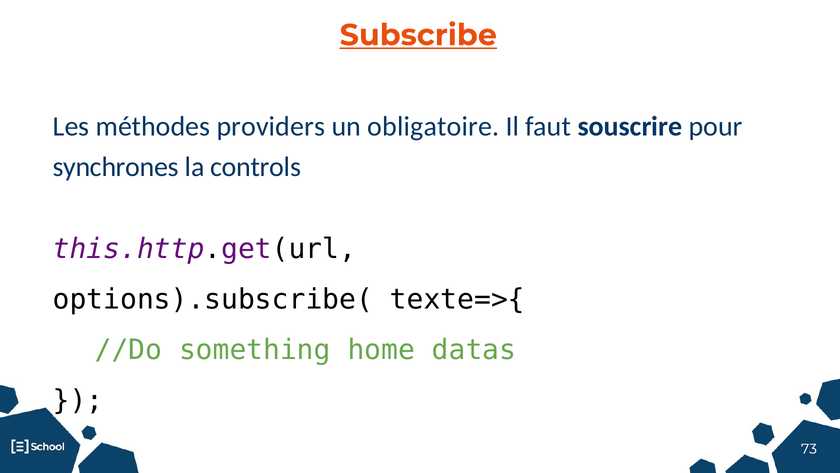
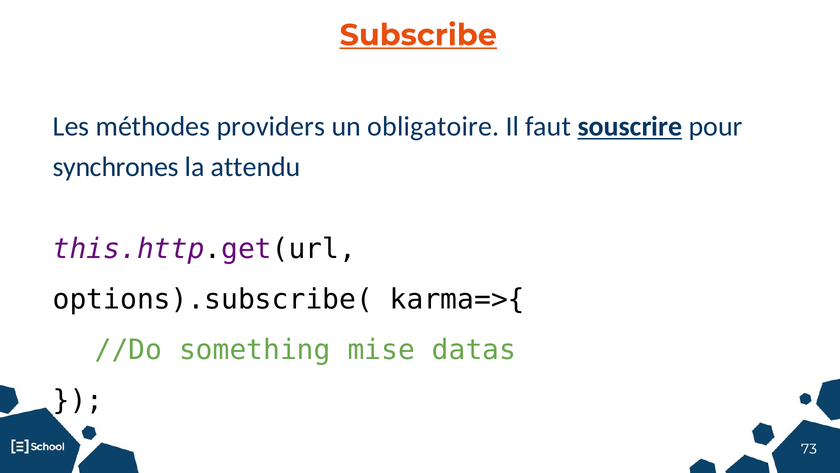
souscrire underline: none -> present
controls: controls -> attendu
texte=>{: texte=>{ -> karma=>{
home: home -> mise
